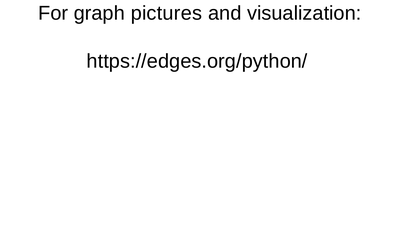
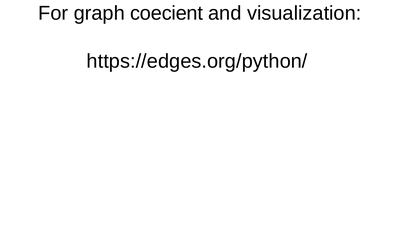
pictures: pictures -> coecient
